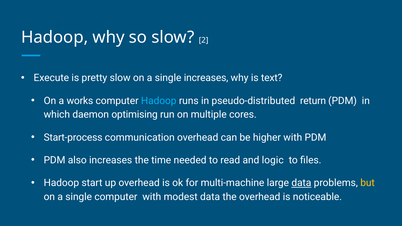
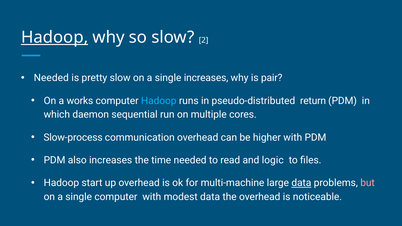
Hadoop at (55, 37) underline: none -> present
Execute at (51, 78): Execute -> Needed
text: text -> pair
optimising: optimising -> sequential
Start-process: Start-process -> Slow-process
but colour: yellow -> pink
